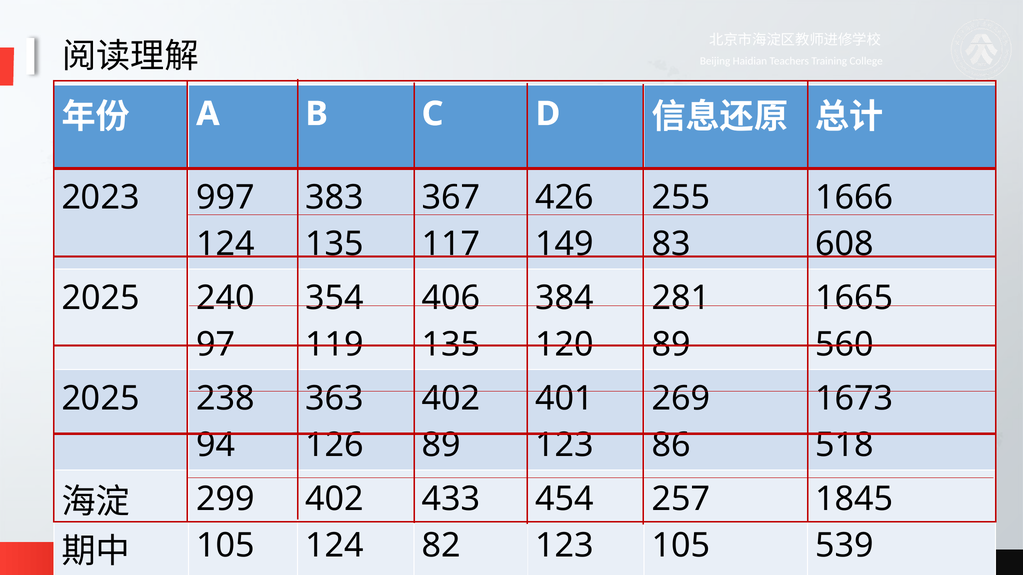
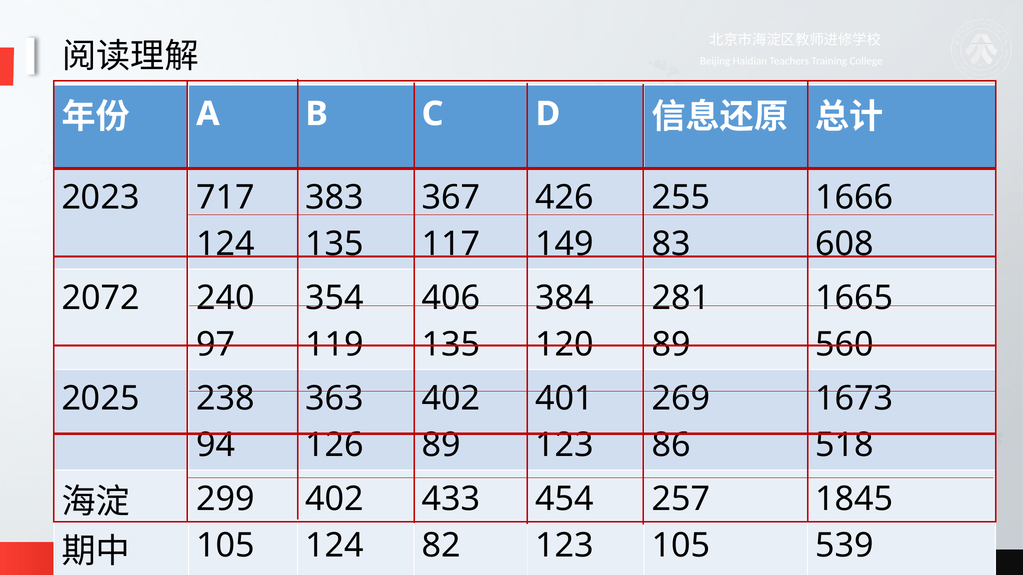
997: 997 -> 717
2025 at (101, 298): 2025 -> 2072
